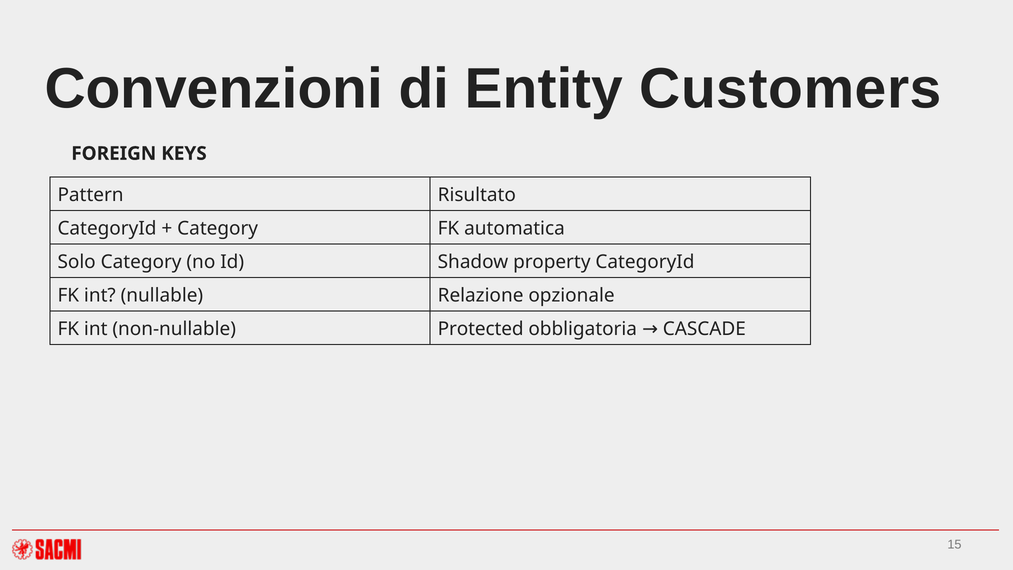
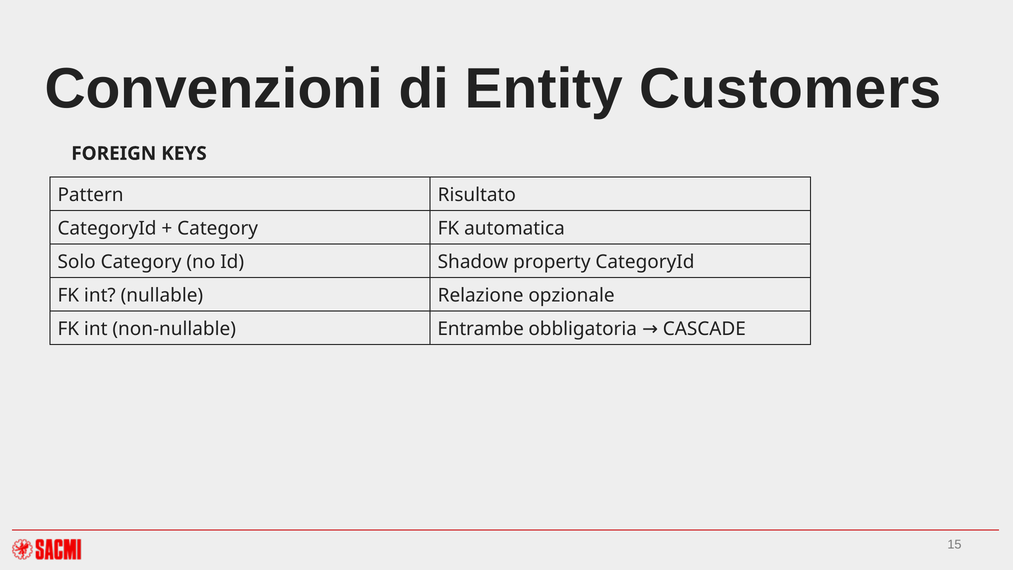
Protected: Protected -> Entrambe
